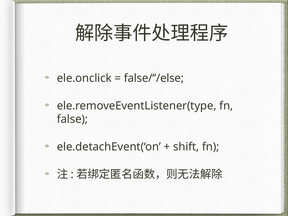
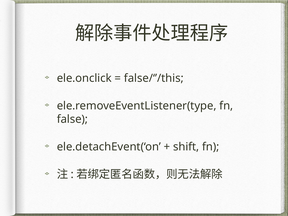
false/‘’/else: false/‘’/else -> false/‘’/this
